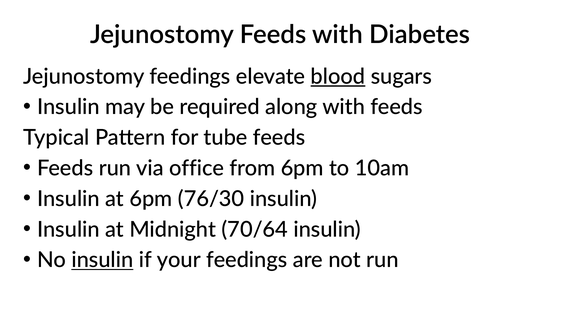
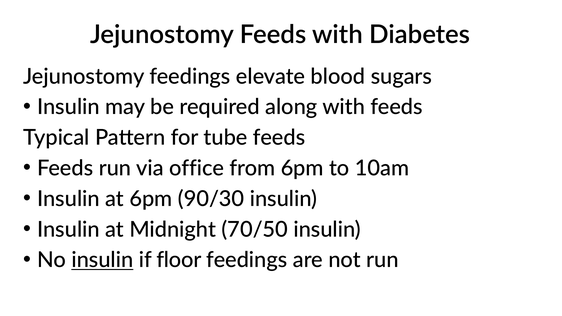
blood underline: present -> none
76/30: 76/30 -> 90/30
70/64: 70/64 -> 70/50
your: your -> floor
